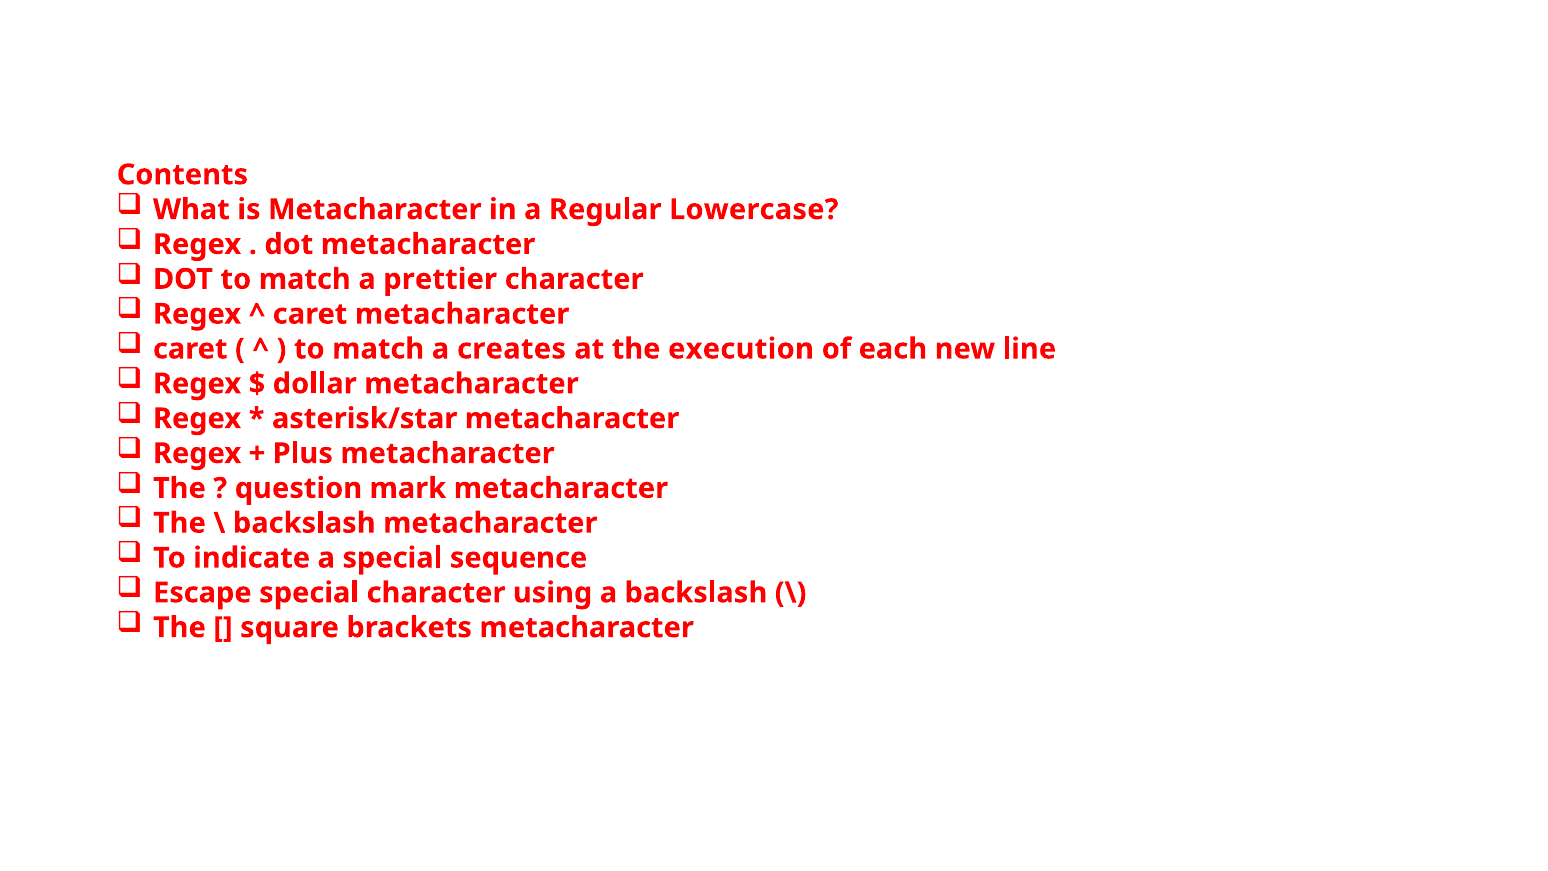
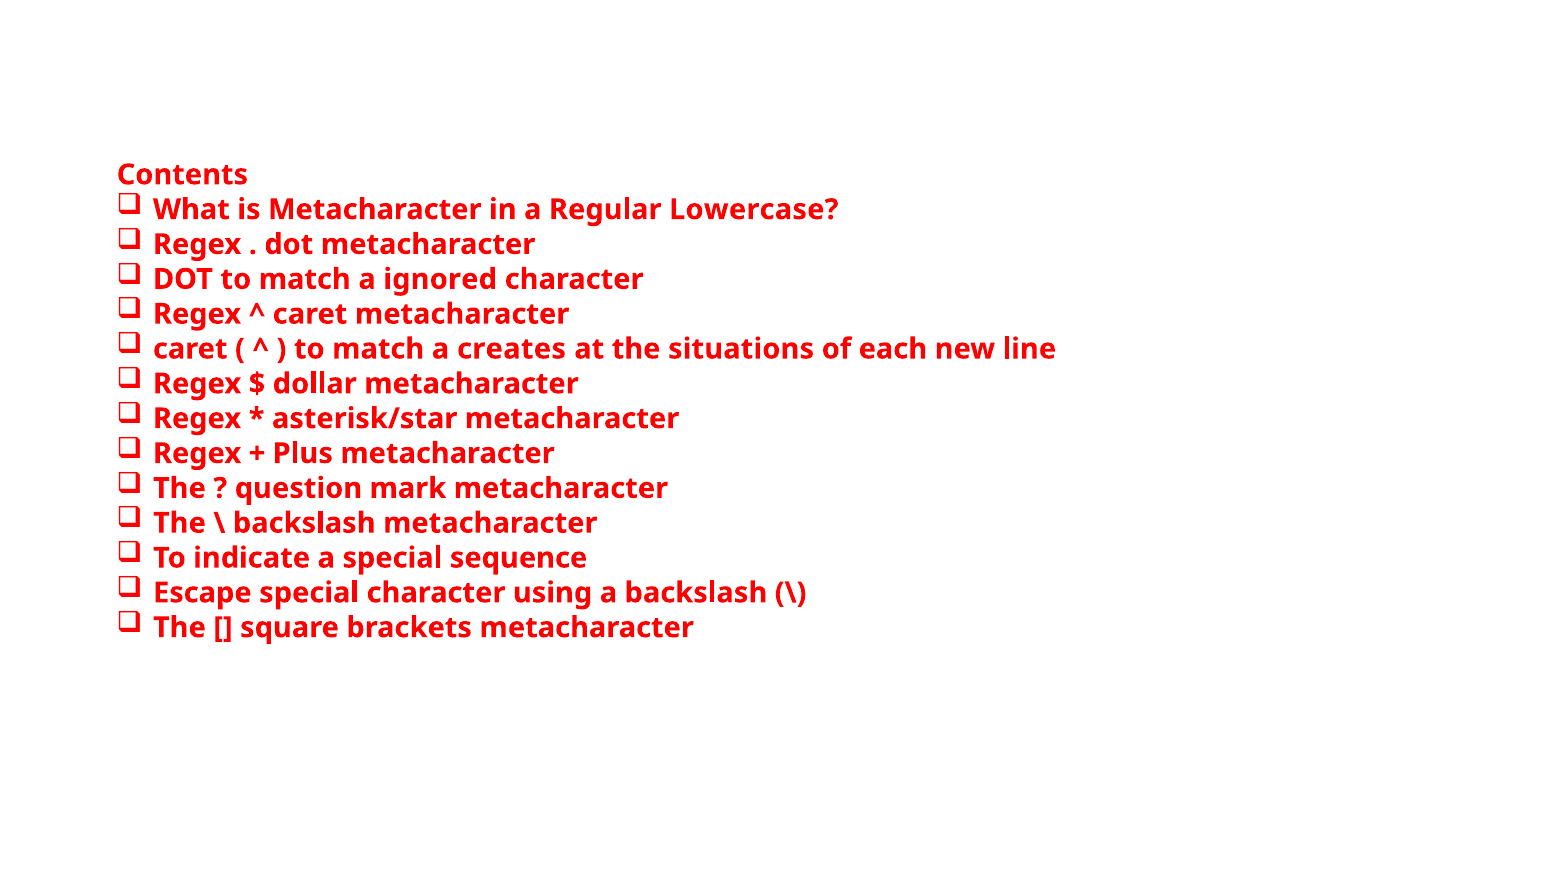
prettier: prettier -> ignored
execution: execution -> situations
